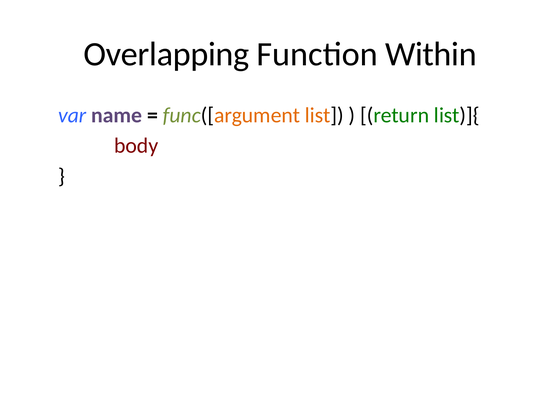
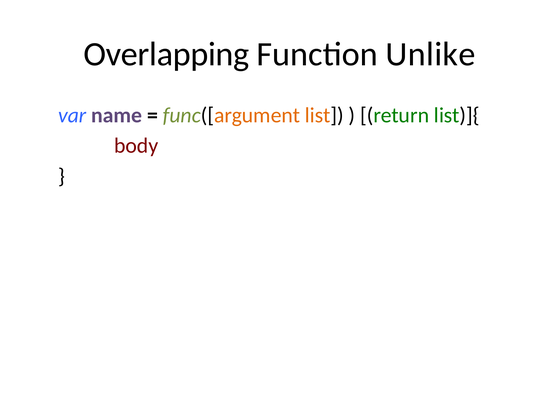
Within: Within -> Unlike
